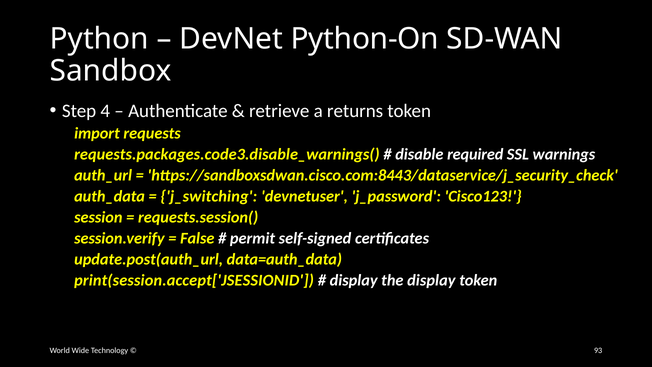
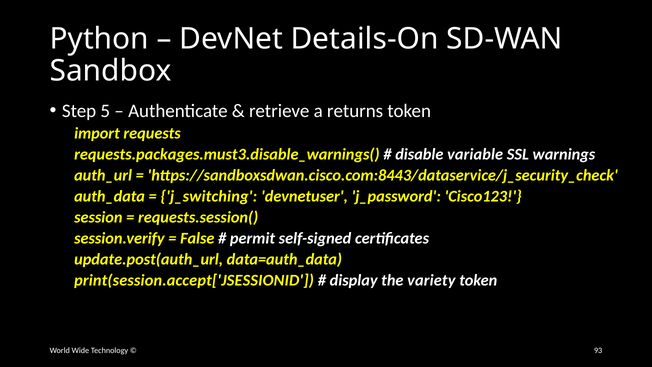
Python-On: Python-On -> Details-On
4: 4 -> 5
requests.packages.code3.disable_warnings(: requests.packages.code3.disable_warnings( -> requests.packages.must3.disable_warnings(
required: required -> variable
the display: display -> variety
